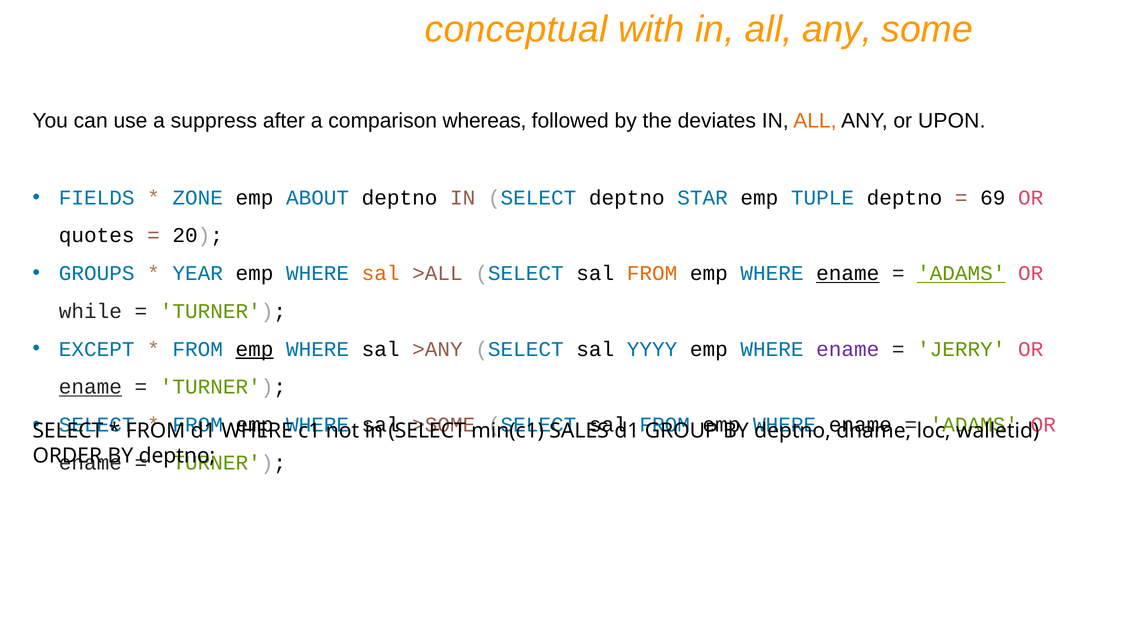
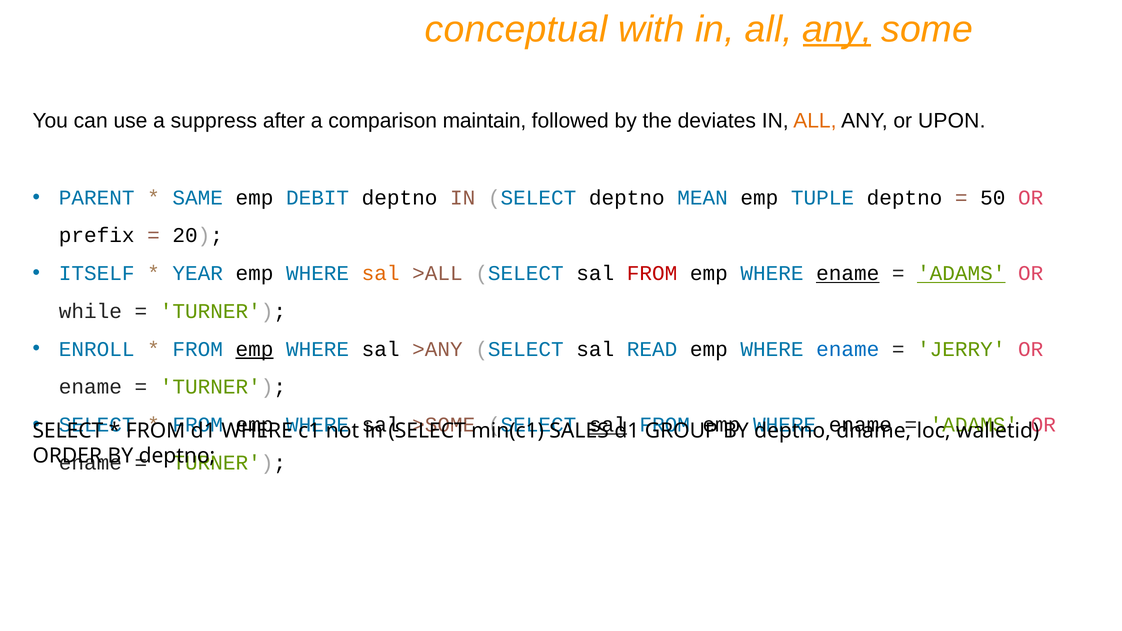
any at (837, 29) underline: none -> present
whereas: whereas -> maintain
FIELDS: FIELDS -> PARENT
ZONE: ZONE -> SAME
ABOUT: ABOUT -> DEBIT
STAR: STAR -> MEAN
69: 69 -> 50
quotes: quotes -> prefix
GROUPS: GROUPS -> ITSELF
FROM at (652, 273) colour: orange -> red
EXCEPT: EXCEPT -> ENROLL
YYYY: YYYY -> READ
ename at (848, 349) colour: purple -> blue
ename at (90, 387) underline: present -> none
sal at (608, 425) underline: none -> present
